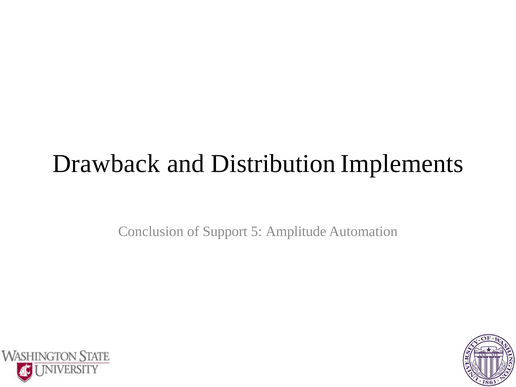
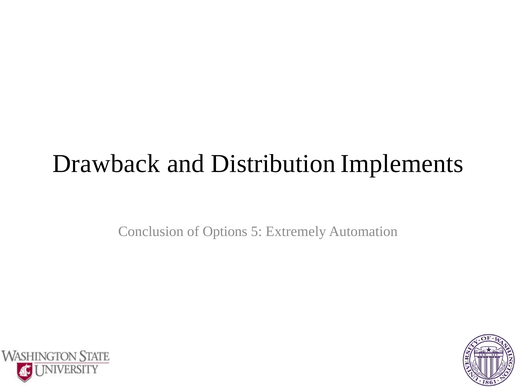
Support: Support -> Options
Amplitude: Amplitude -> Extremely
